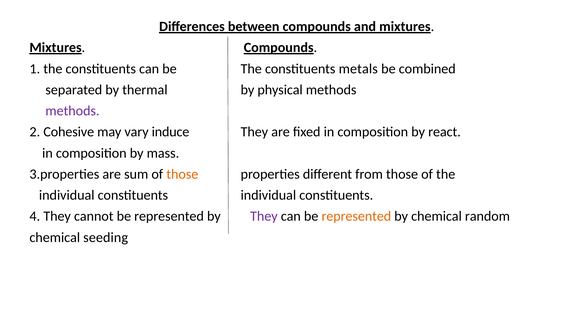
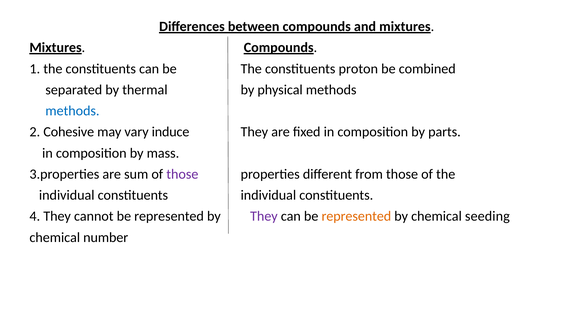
metals: metals -> proton
methods at (72, 111) colour: purple -> blue
react: react -> parts
those at (182, 174) colour: orange -> purple
random: random -> seeding
seeding: seeding -> number
